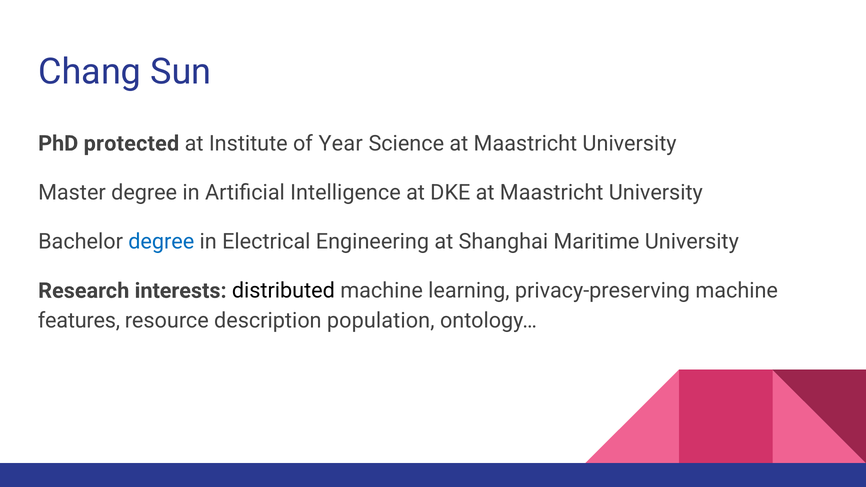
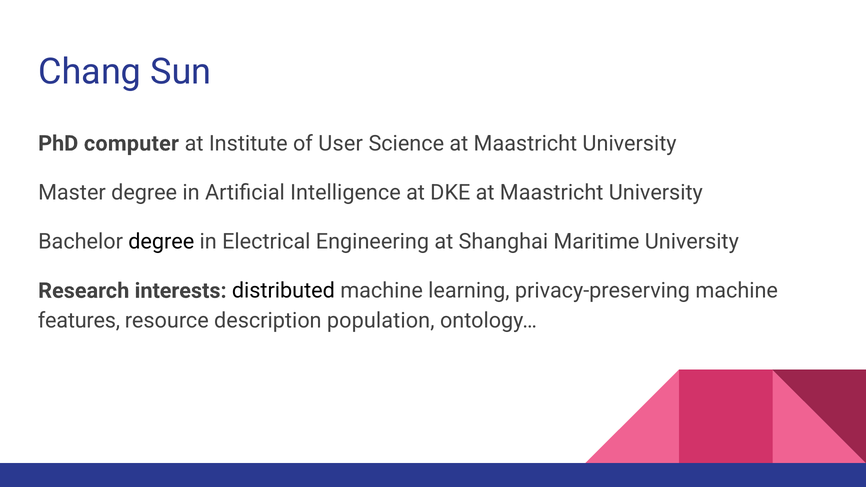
protected: protected -> computer
Year: Year -> User
degree at (161, 242) colour: blue -> black
